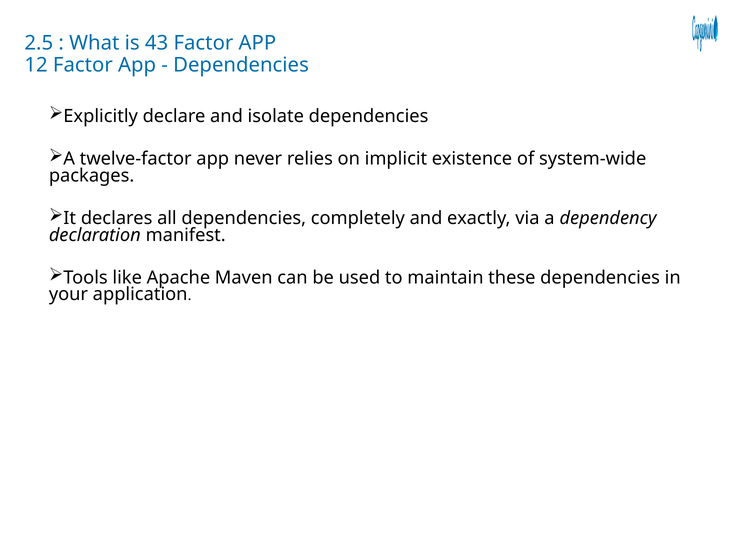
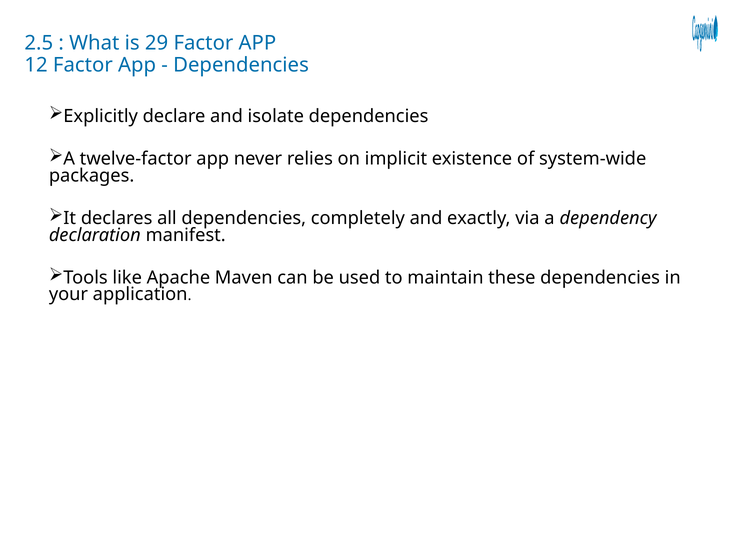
43: 43 -> 29
